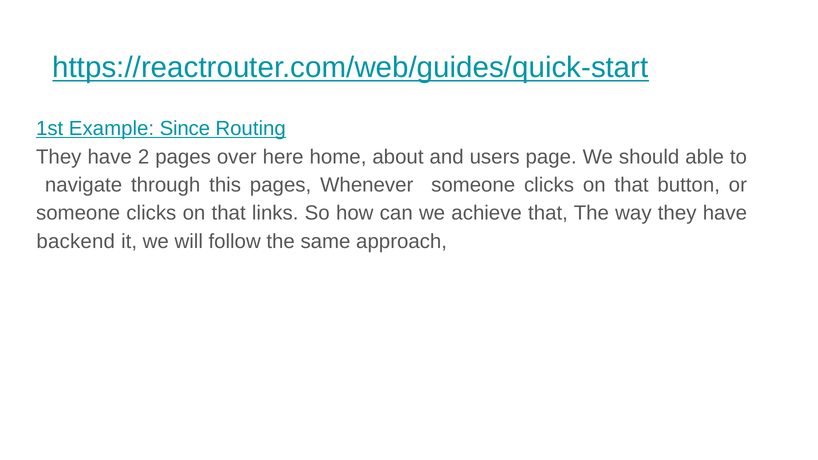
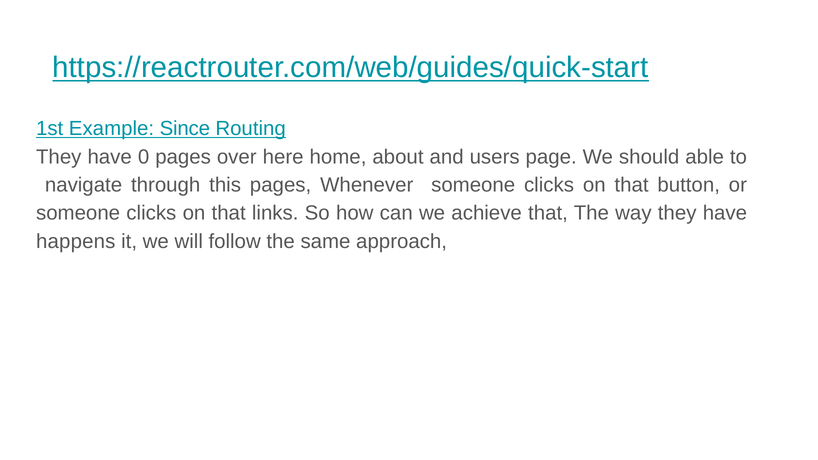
2: 2 -> 0
backend: backend -> happens
